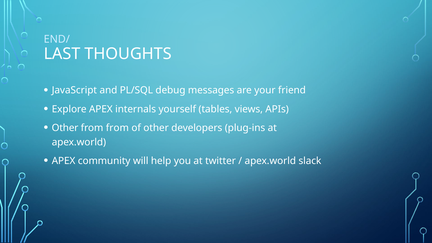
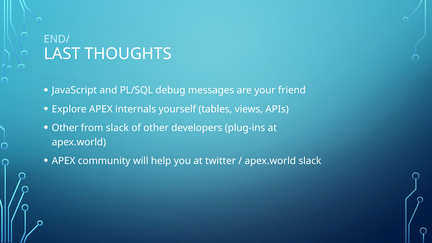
from from: from -> slack
